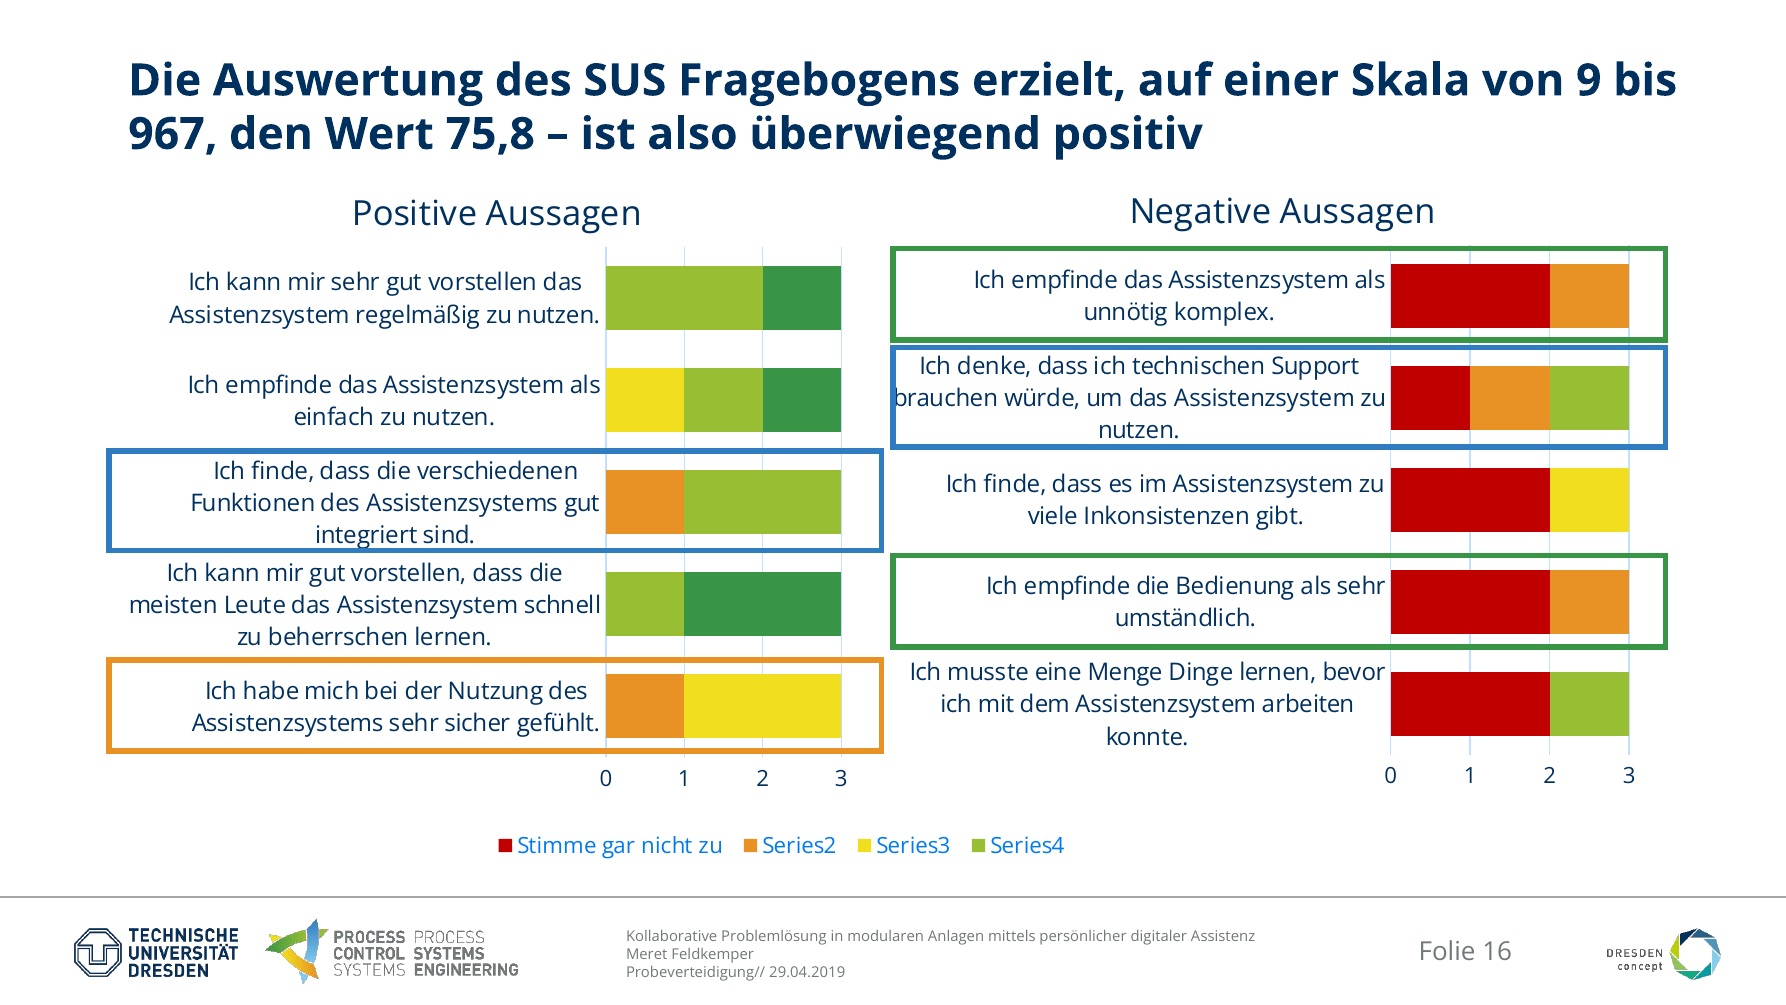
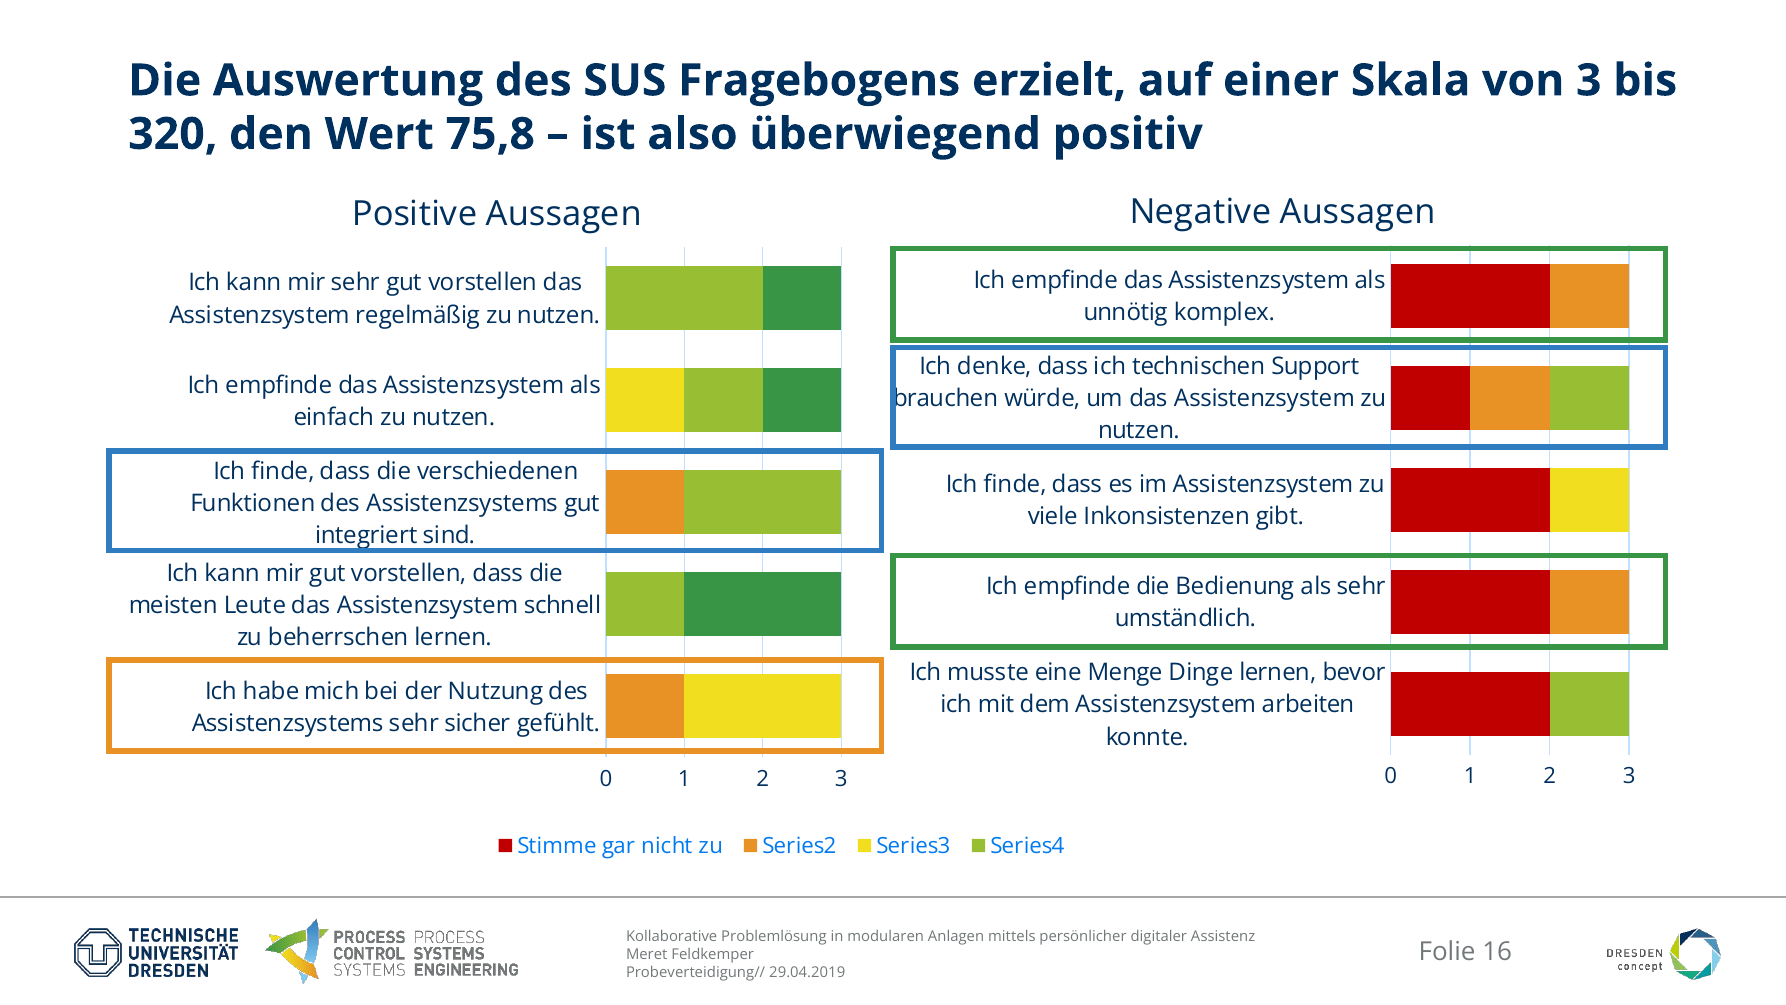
von 9: 9 -> 3
967: 967 -> 320
